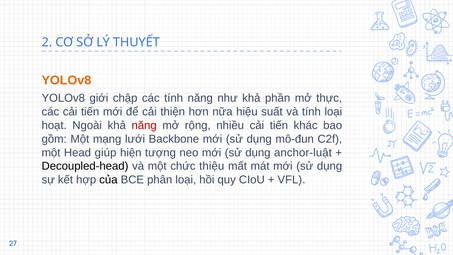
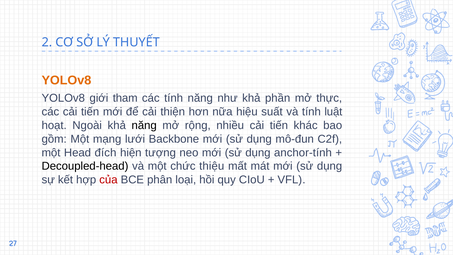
chập: chập -> tham
tính loại: loại -> luật
năng at (144, 125) colour: red -> black
giúp: giúp -> đích
anchor-luật: anchor-luật -> anchor-tính
của colour: black -> red
